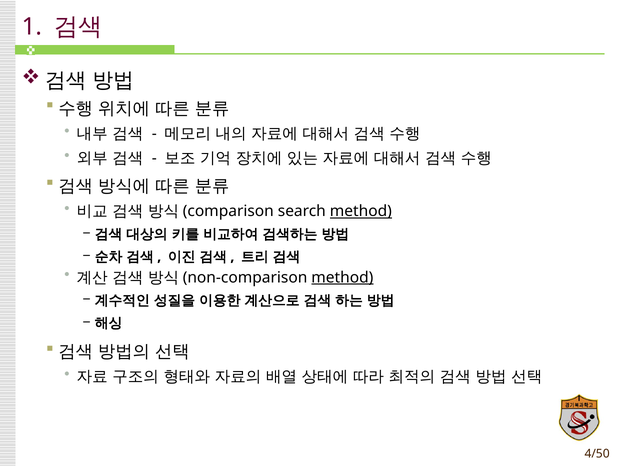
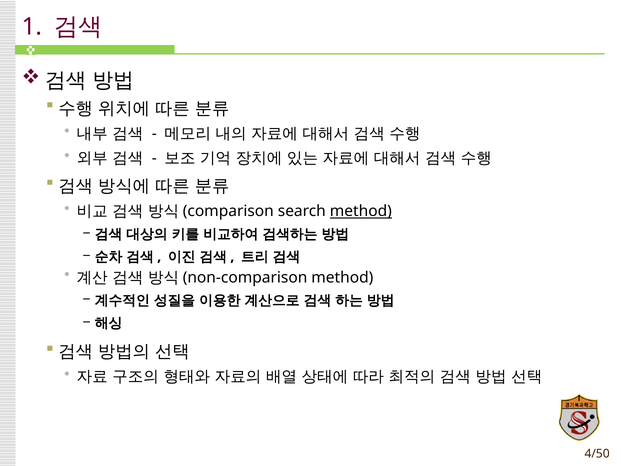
method at (342, 277) underline: present -> none
